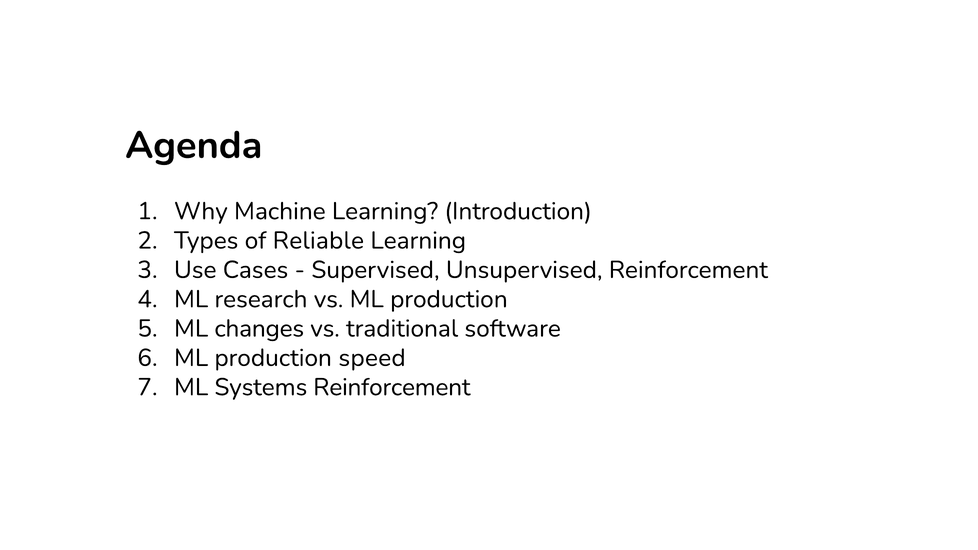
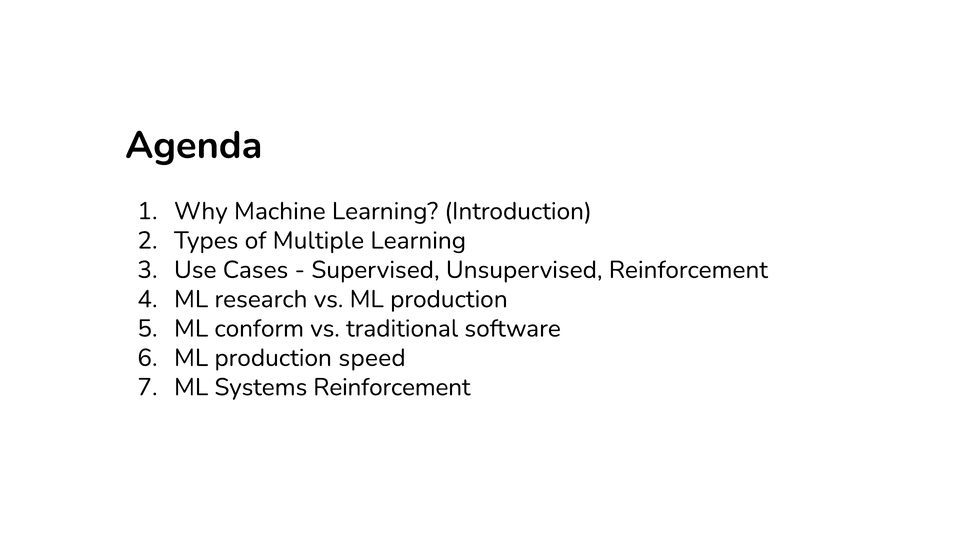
Reliable: Reliable -> Multiple
changes: changes -> conform
